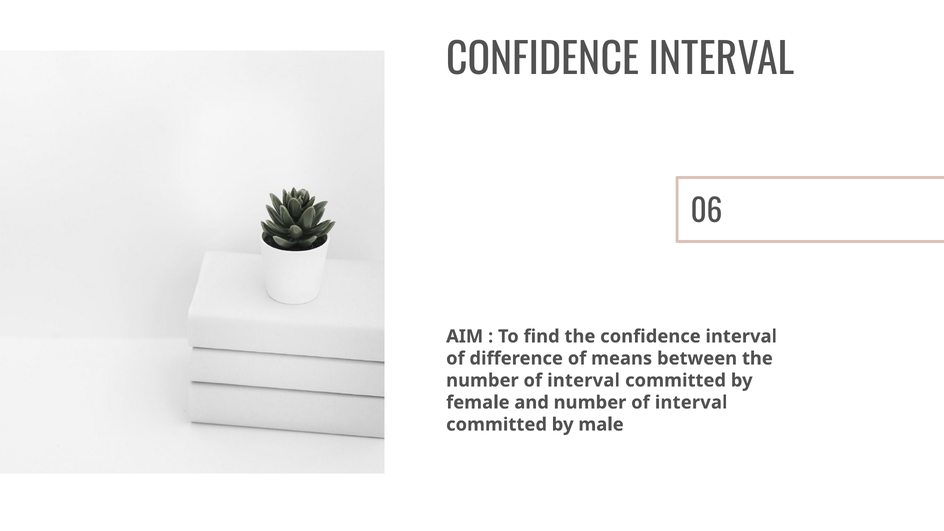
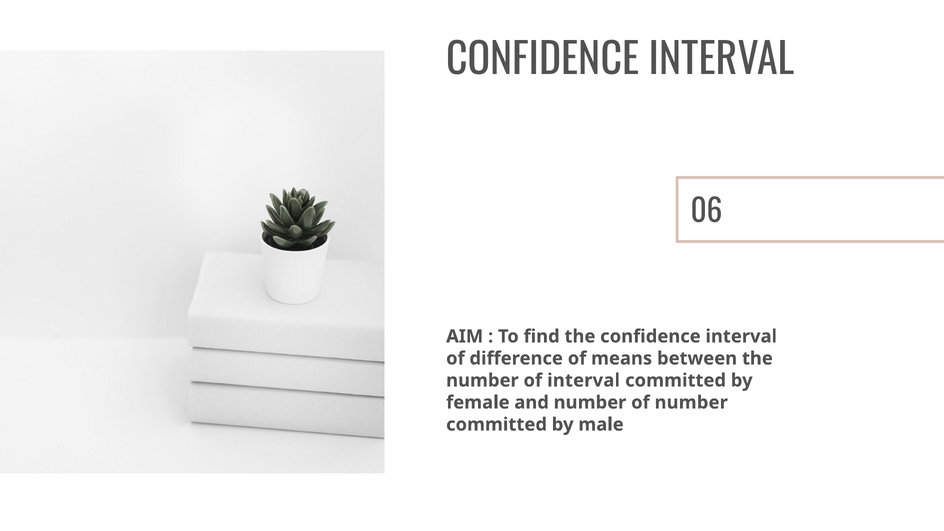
and number of interval: interval -> number
